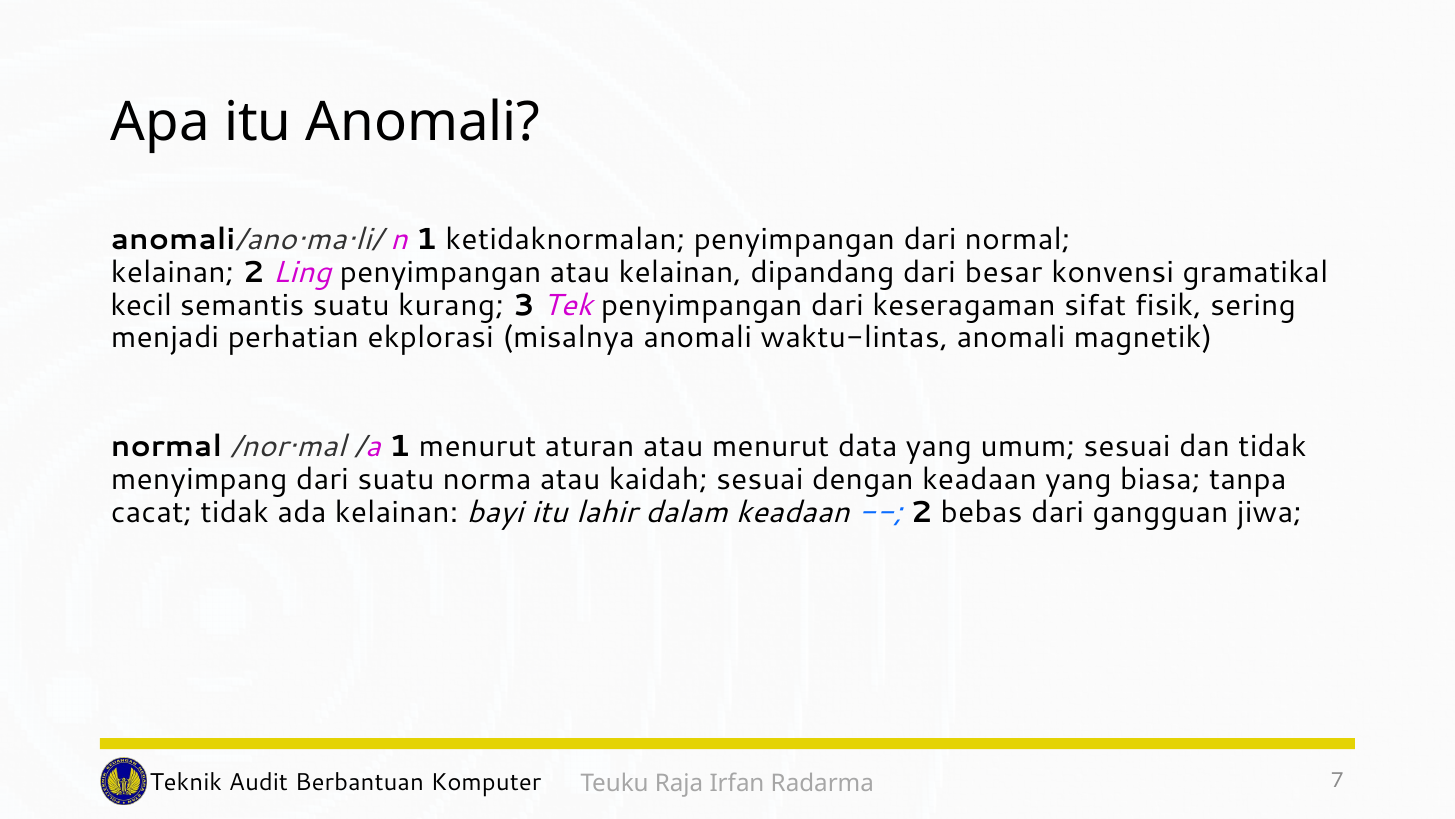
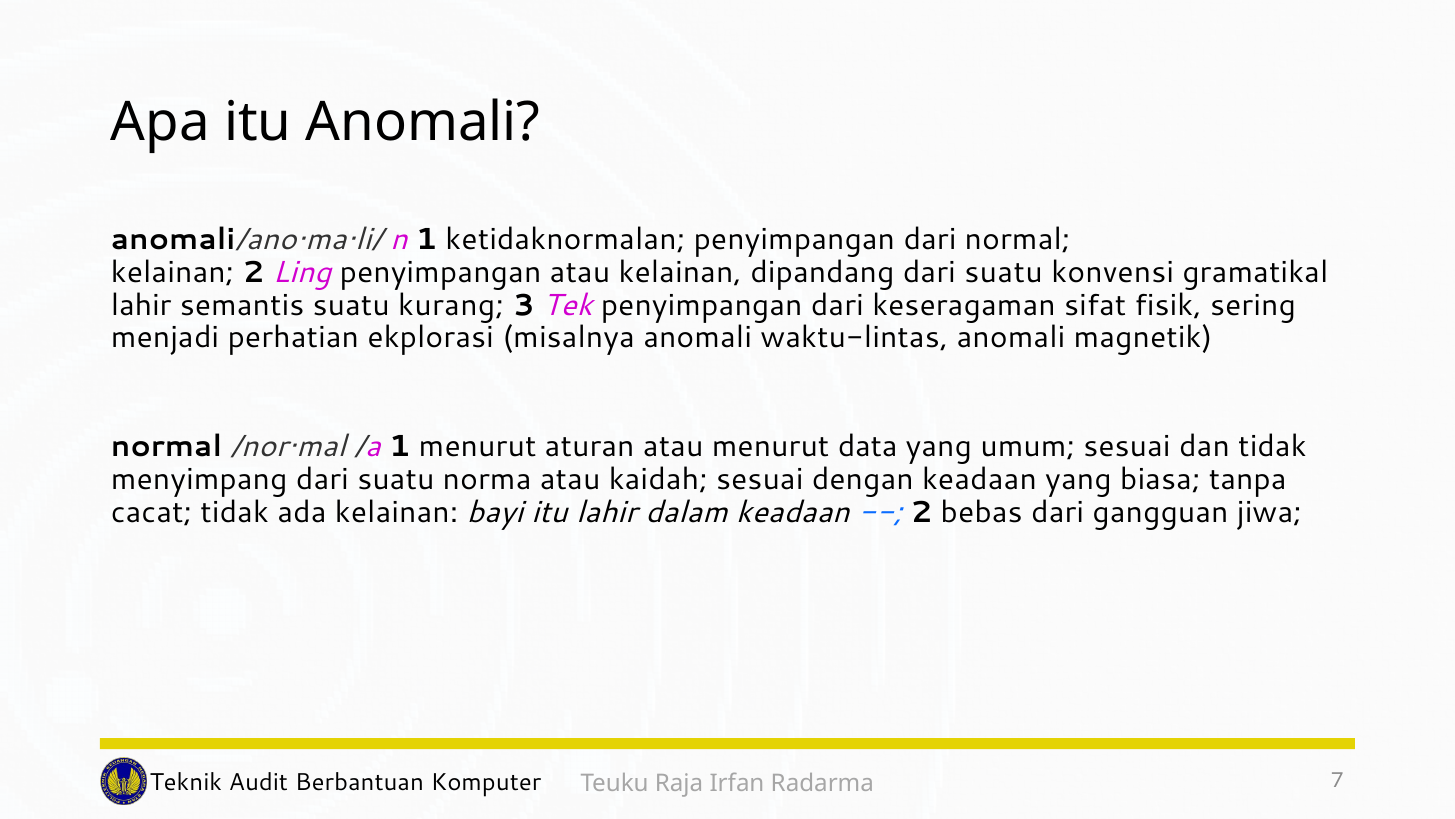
dipandang dari besar: besar -> suatu
kecil at (141, 305): kecil -> lahir
